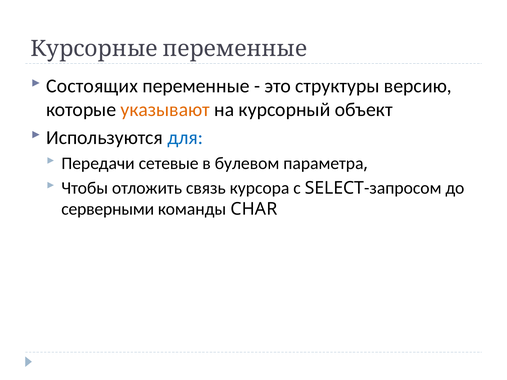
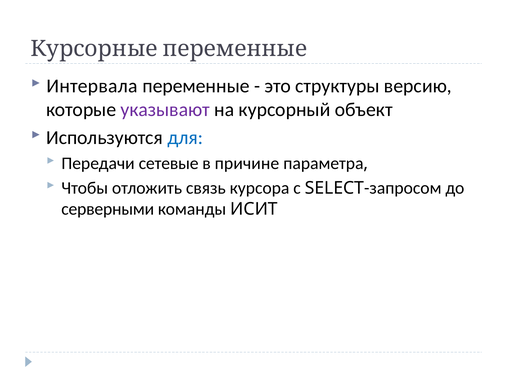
Состоящих: Состоящих -> Интервала
указывают colour: orange -> purple
булевом: булевом -> причине
CHAR: CHAR -> ИСИТ
